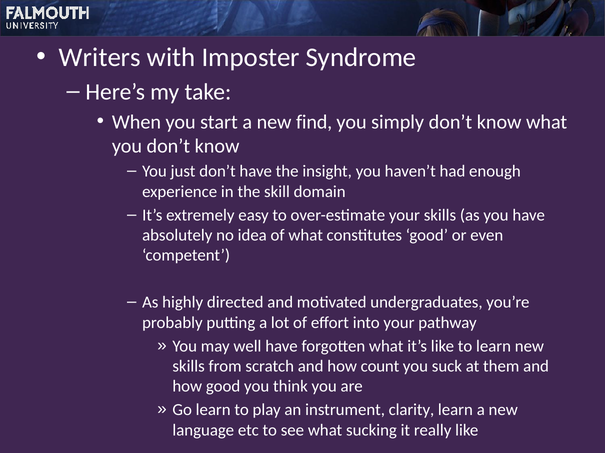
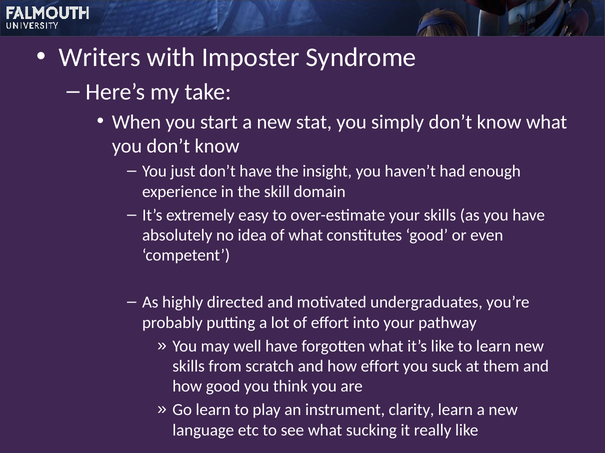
find: find -> stat
how count: count -> effort
